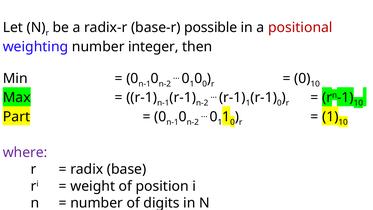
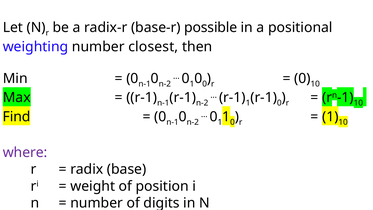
positional colour: red -> black
integer: integer -> closest
Part: Part -> Find
